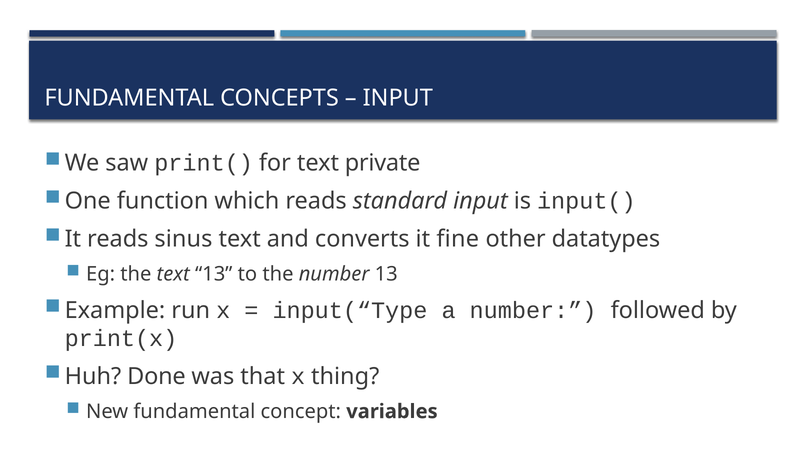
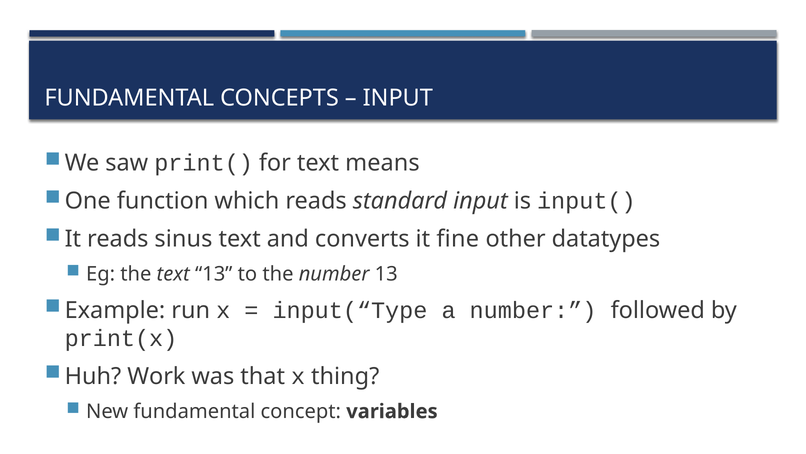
private: private -> means
Done: Done -> Work
